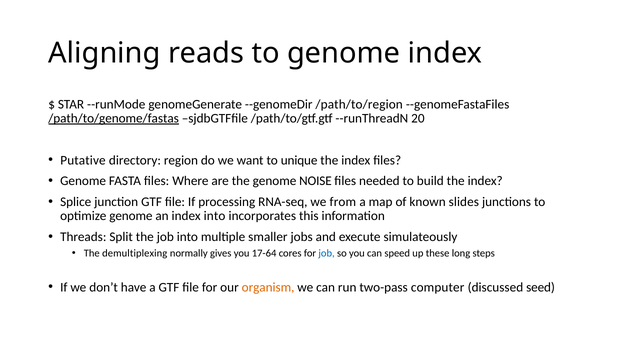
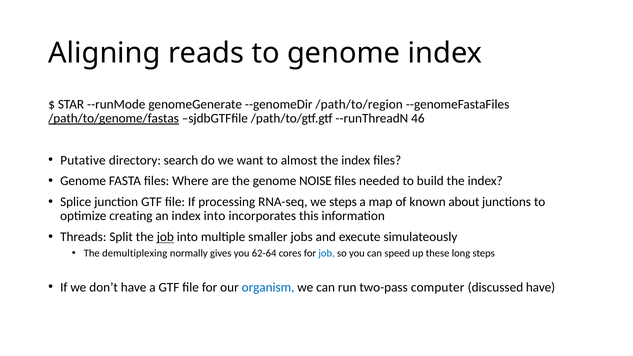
20: 20 -> 46
region: region -> search
unique: unique -> almost
we from: from -> steps
slides: slides -> about
optimize genome: genome -> creating
job at (165, 237) underline: none -> present
17-64: 17-64 -> 62-64
organism colour: orange -> blue
discussed seed: seed -> have
